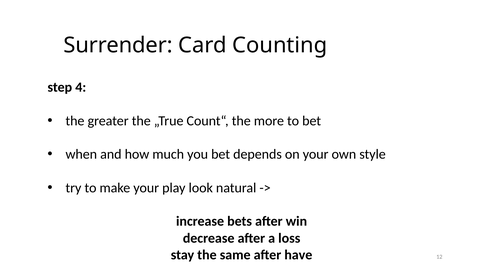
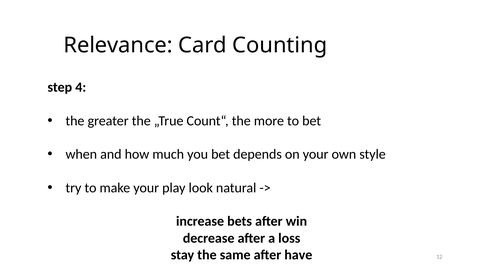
Surrender: Surrender -> Relevance
